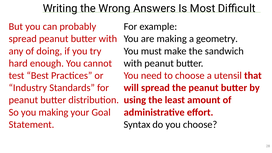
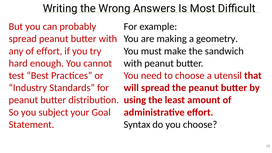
of doing: doing -> effort
you making: making -> subject
